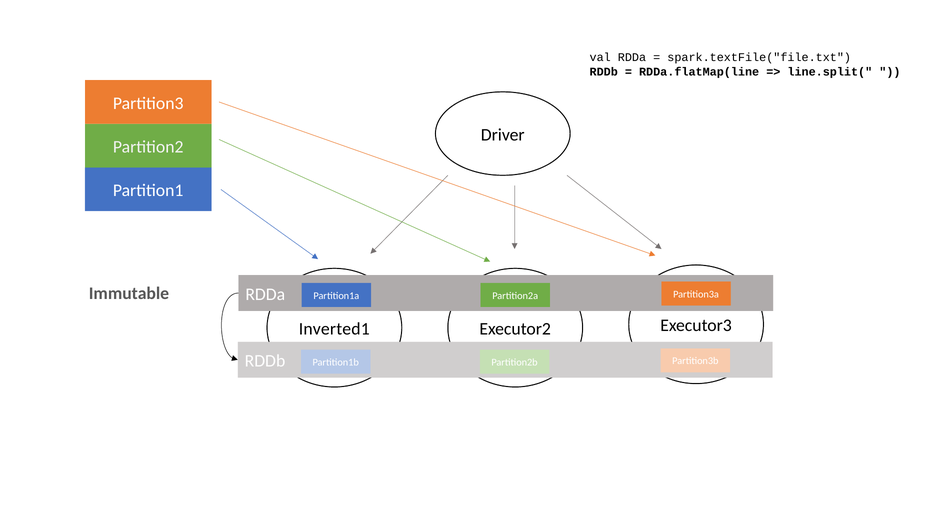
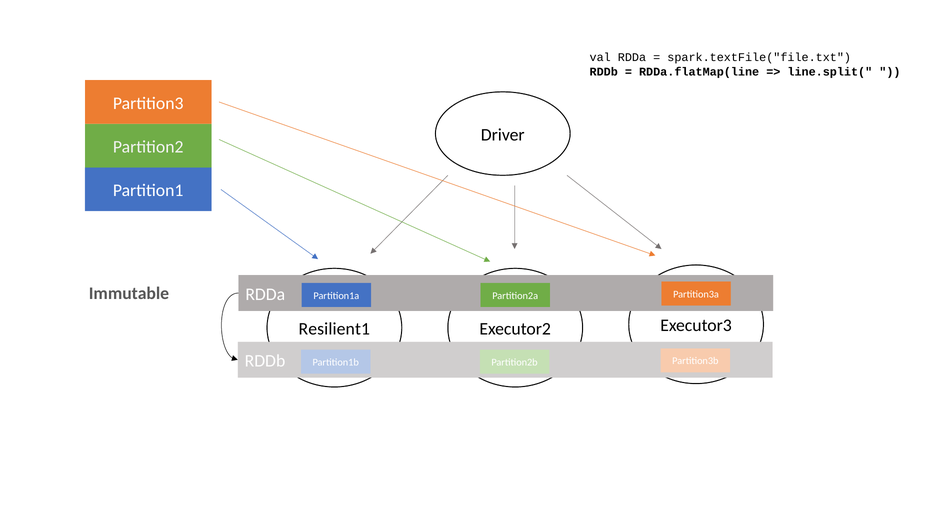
Inverted1: Inverted1 -> Resilient1
